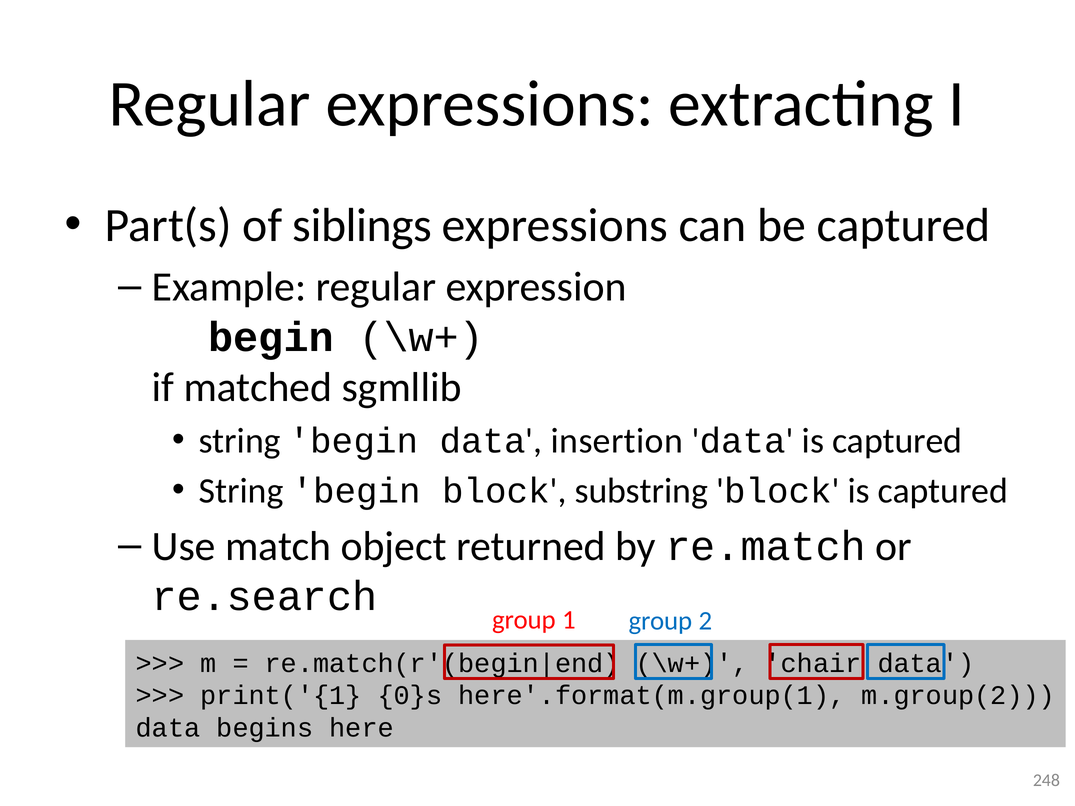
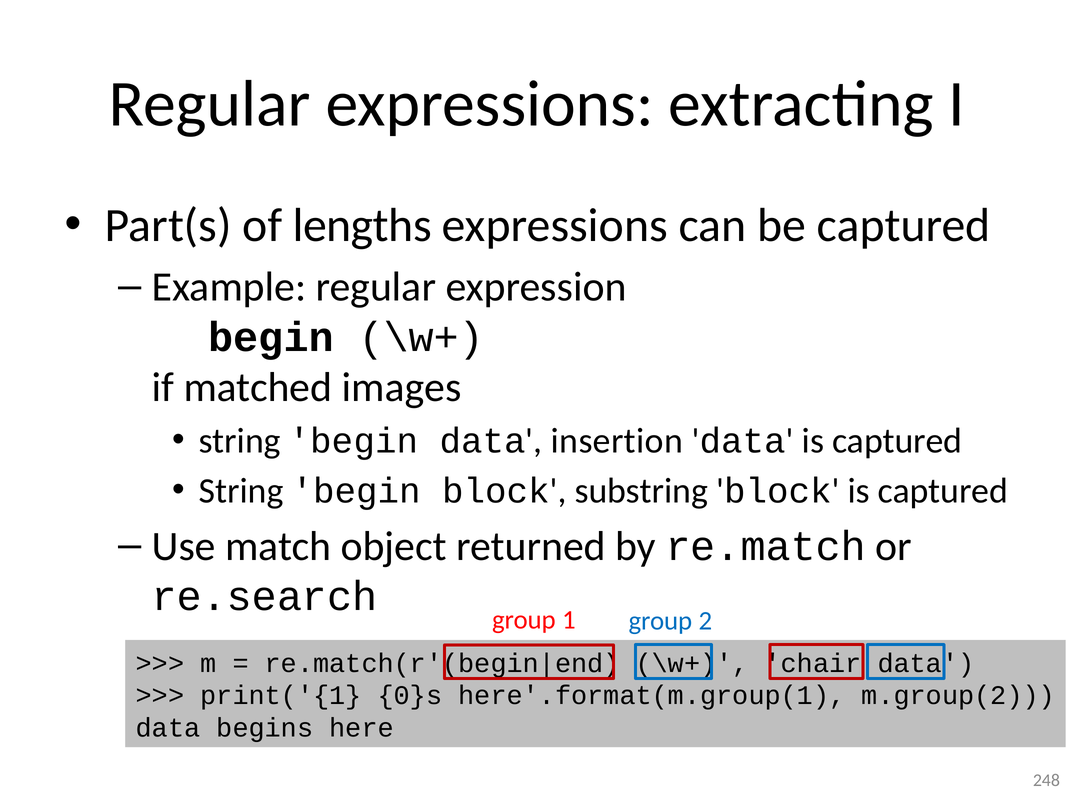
siblings: siblings -> lengths
sgmllib: sgmllib -> images
